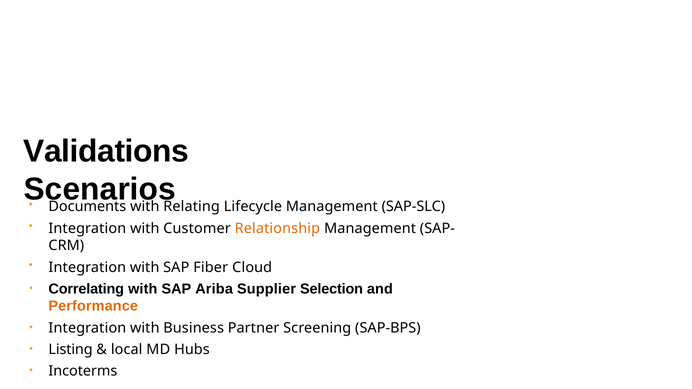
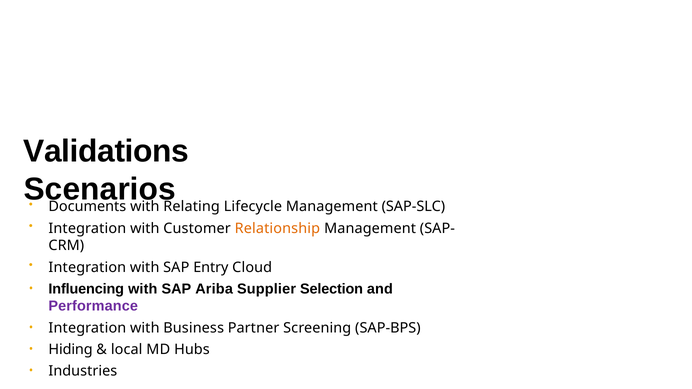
Fiber: Fiber -> Entry
Correlating: Correlating -> Influencing
Performance colour: orange -> purple
Listing: Listing -> Hiding
Incoterms: Incoterms -> Industries
